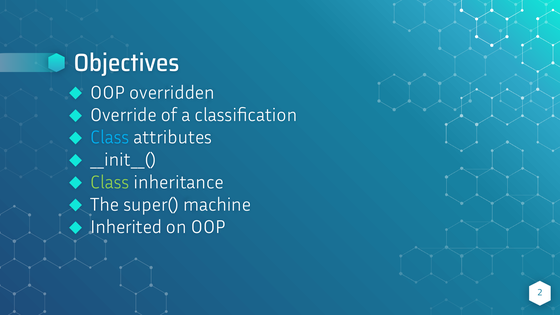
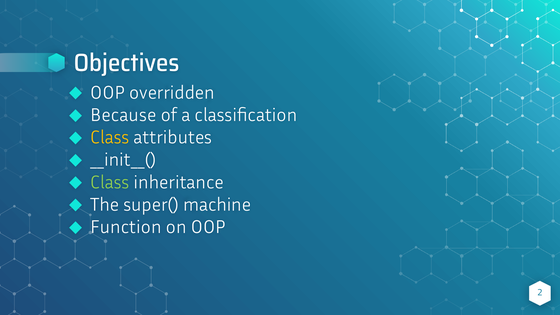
Override: Override -> Because
Class at (110, 137) colour: light blue -> yellow
Inherited: Inherited -> Function
